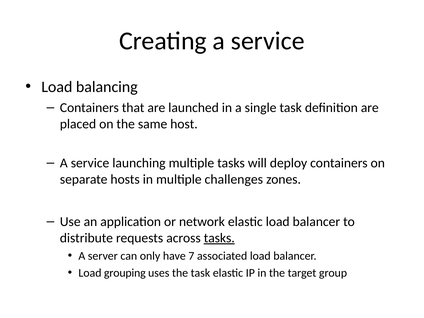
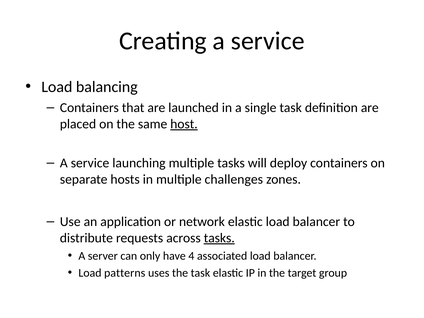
host underline: none -> present
7: 7 -> 4
grouping: grouping -> patterns
